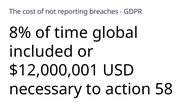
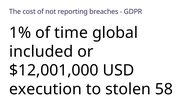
8%: 8% -> 1%
$12,000,001: $12,000,001 -> $12,001,000
necessary: necessary -> execution
action: action -> stolen
